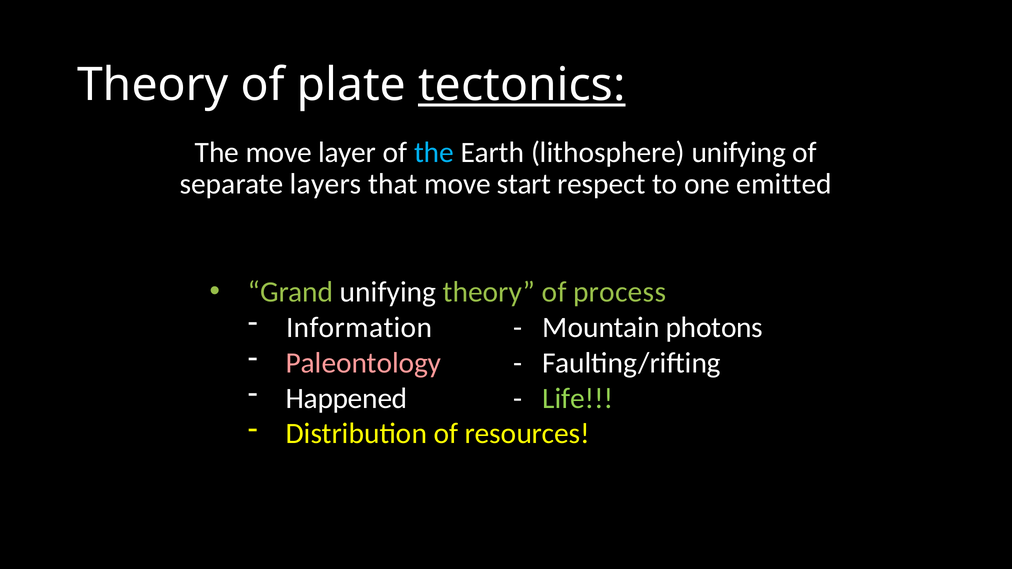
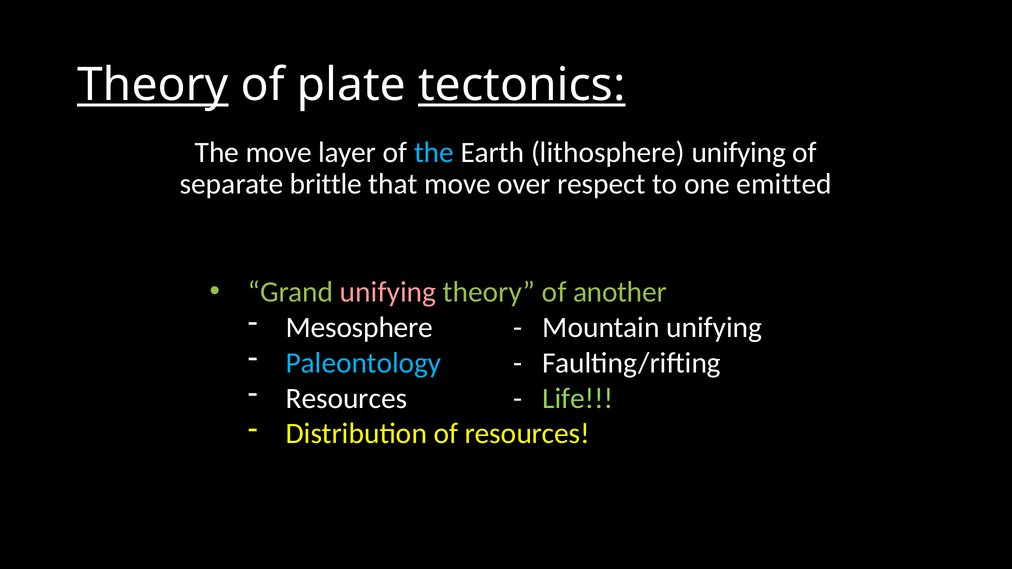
Theory at (153, 85) underline: none -> present
layers: layers -> brittle
start: start -> over
unifying at (388, 292) colour: white -> pink
process: process -> another
Information: Information -> Mesosphere
Mountain photons: photons -> unifying
Paleontology colour: pink -> light blue
Happened at (347, 398): Happened -> Resources
